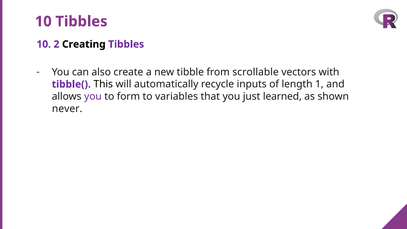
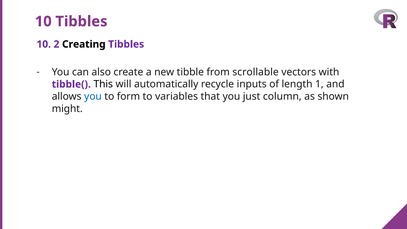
you at (93, 96) colour: purple -> blue
learned: learned -> column
never: never -> might
